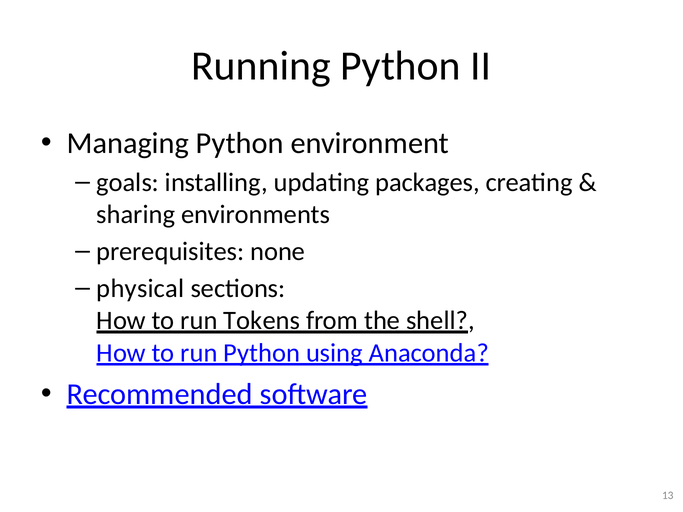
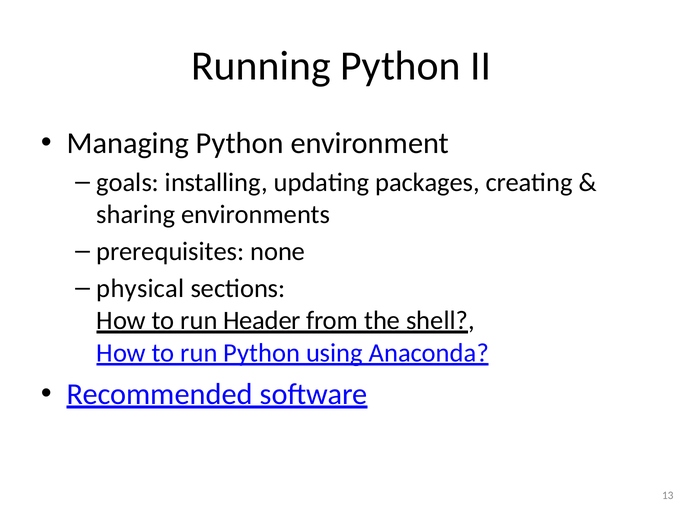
Tokens: Tokens -> Header
